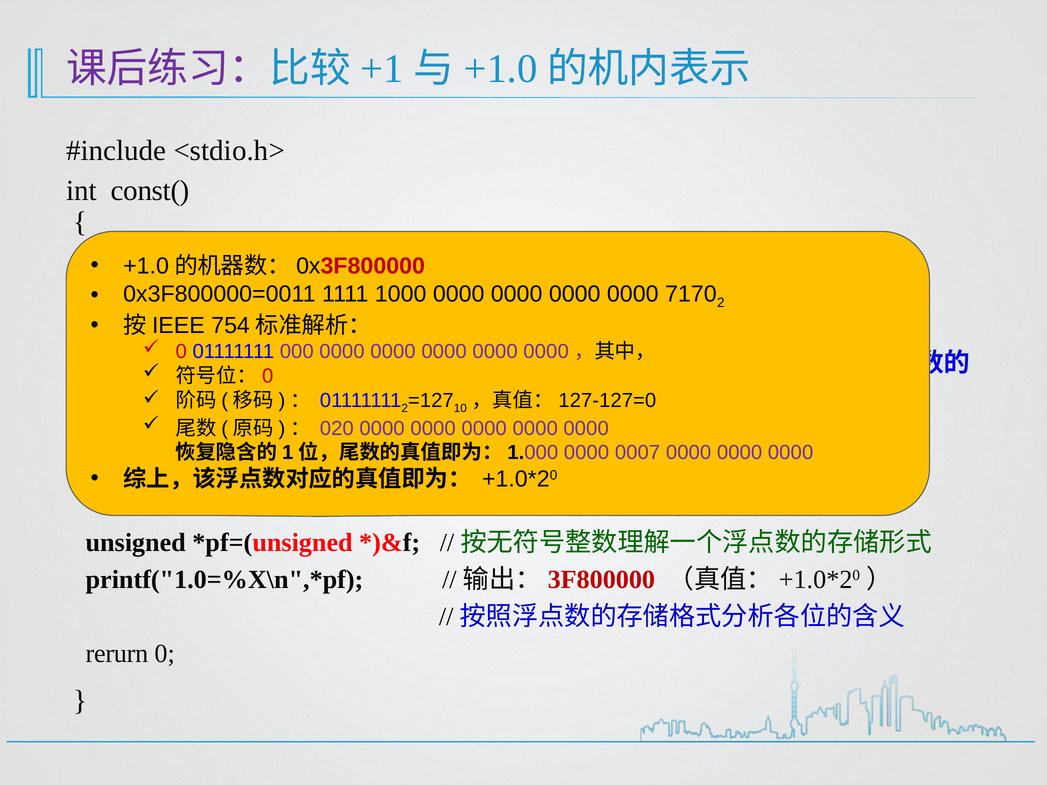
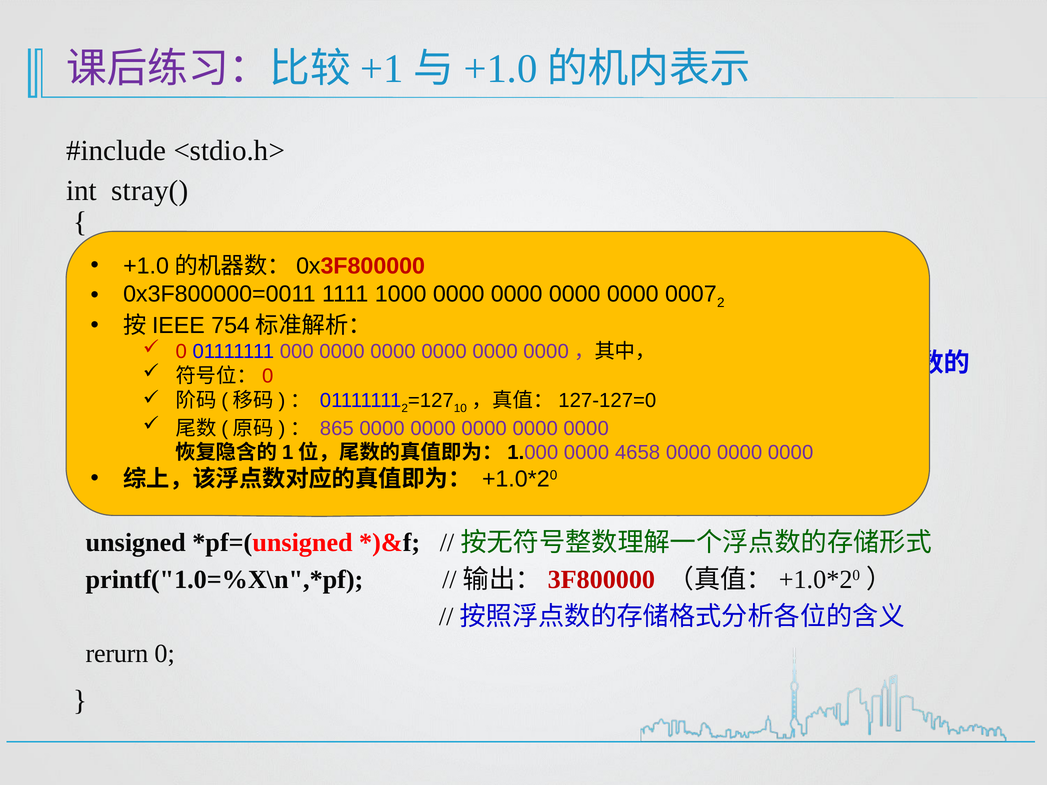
const(: const( -> stray(
7170: 7170 -> 0007
020: 020 -> 865
0007: 0007 -> 4658
